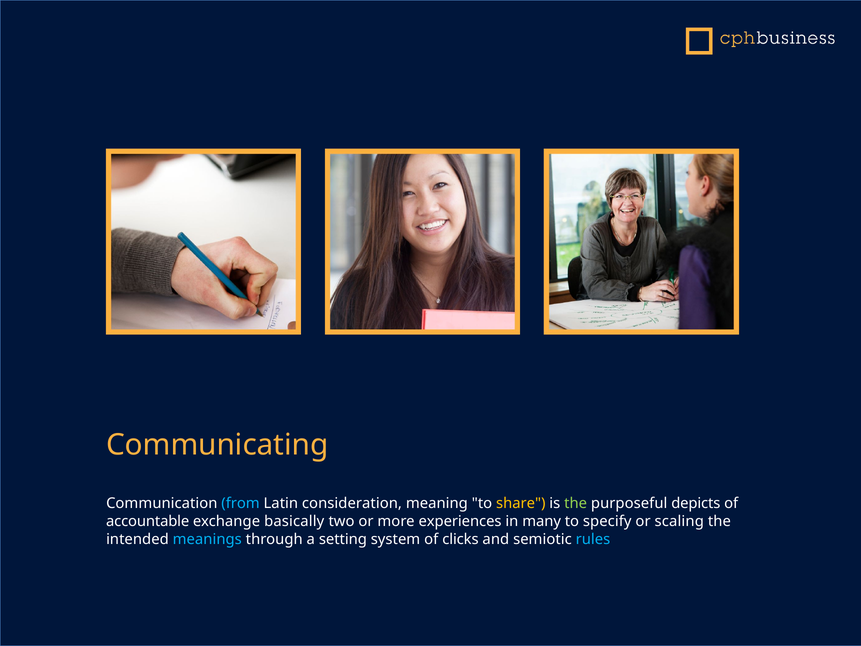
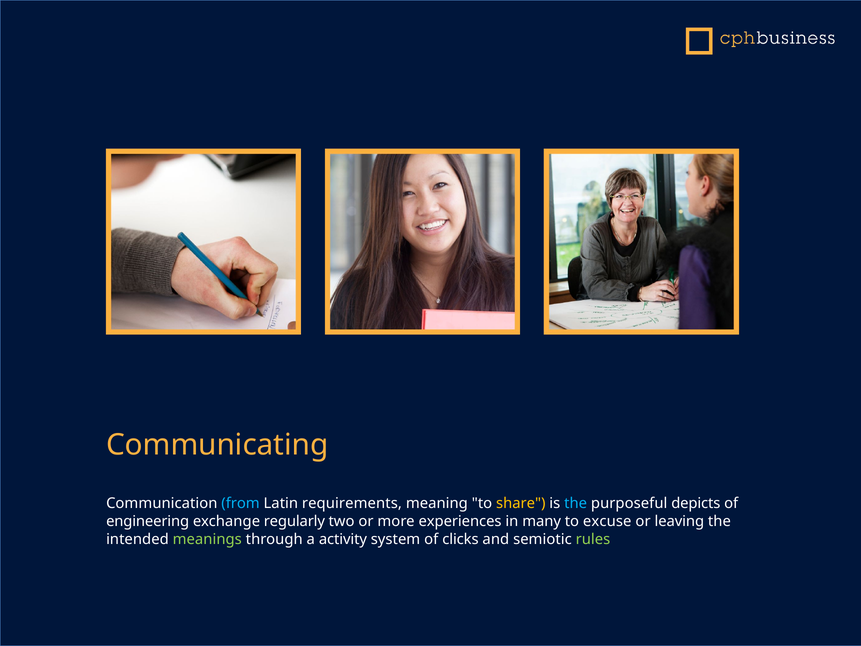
consideration: consideration -> requirements
the at (576, 503) colour: light green -> light blue
accountable: accountable -> engineering
basically: basically -> regularly
specify: specify -> excuse
scaling: scaling -> leaving
meanings colour: light blue -> light green
setting: setting -> activity
rules colour: light blue -> light green
